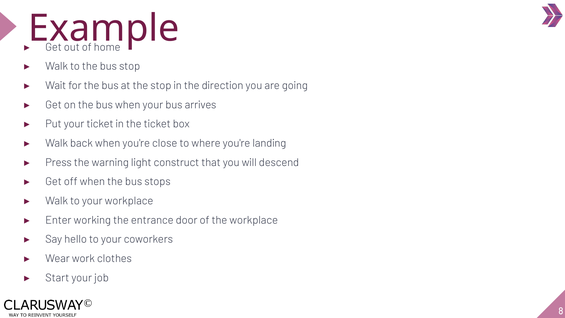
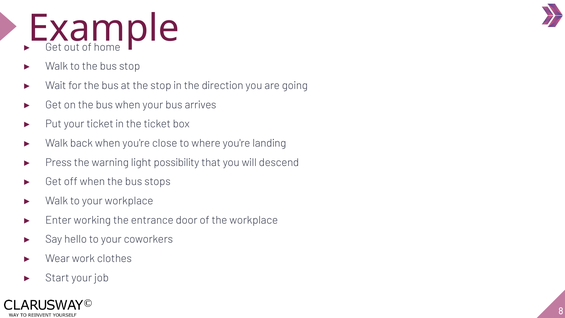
construct: construct -> possibility
